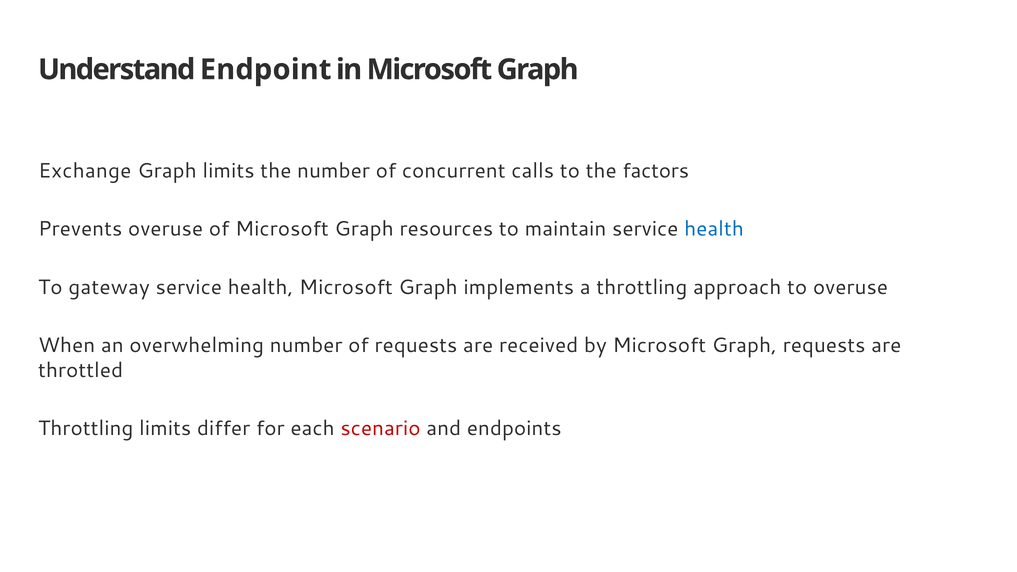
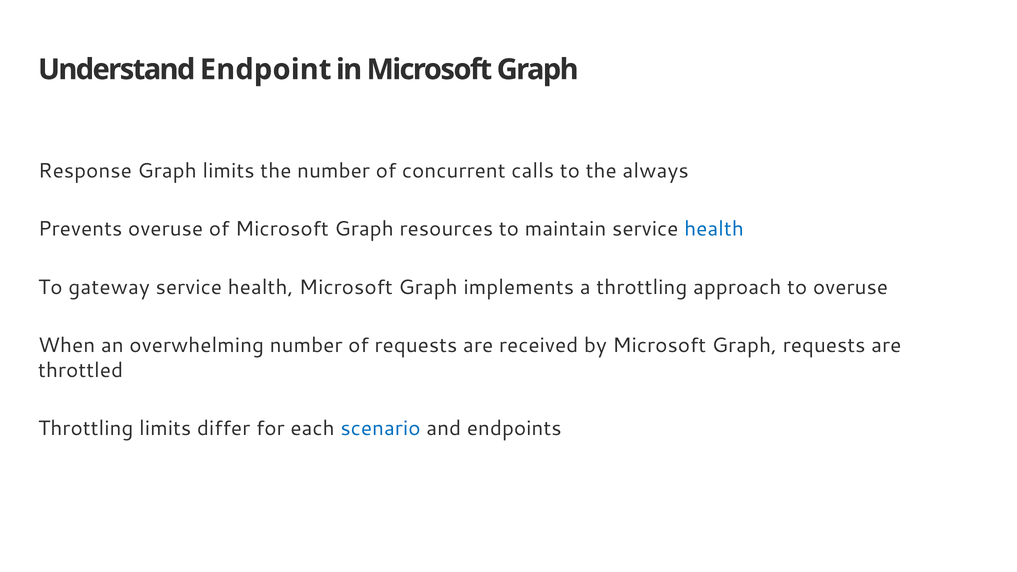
Exchange: Exchange -> Response
factors: factors -> always
scenario colour: red -> blue
